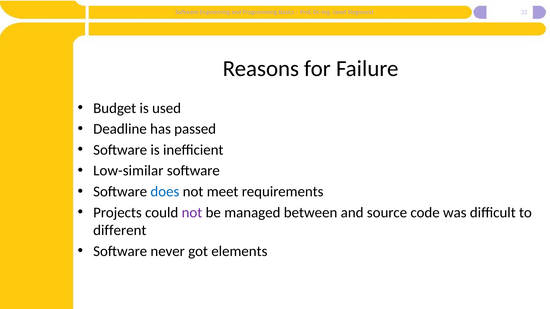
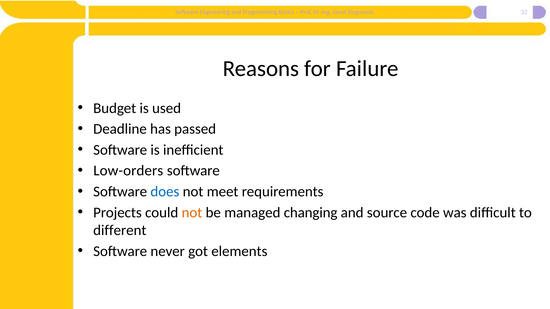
Low-similar: Low-similar -> Low-orders
not at (192, 213) colour: purple -> orange
between: between -> changing
